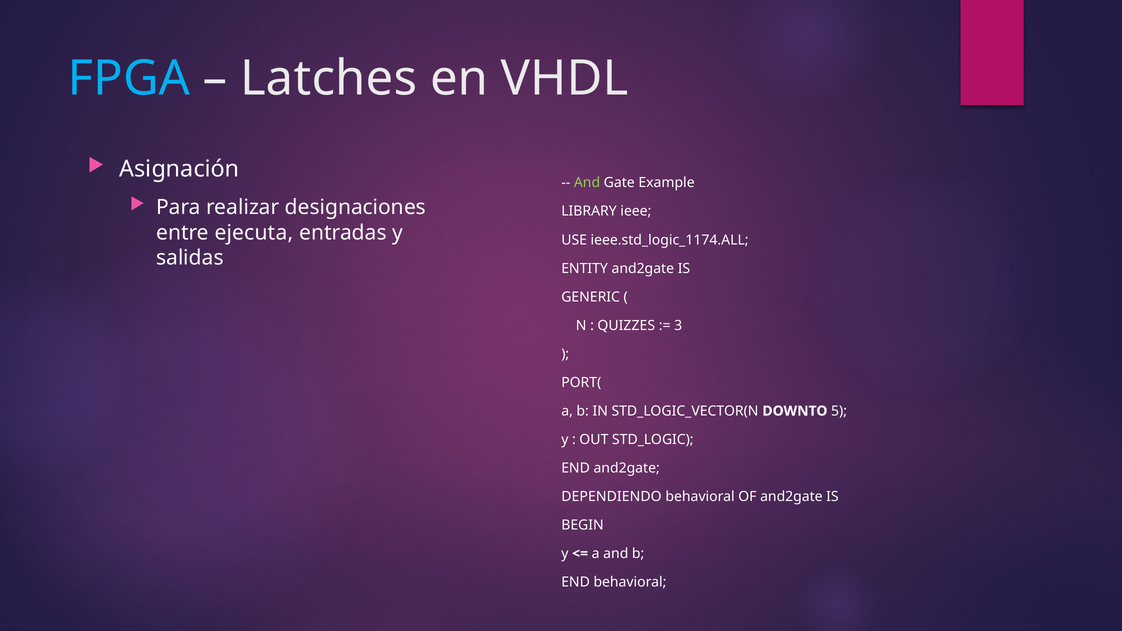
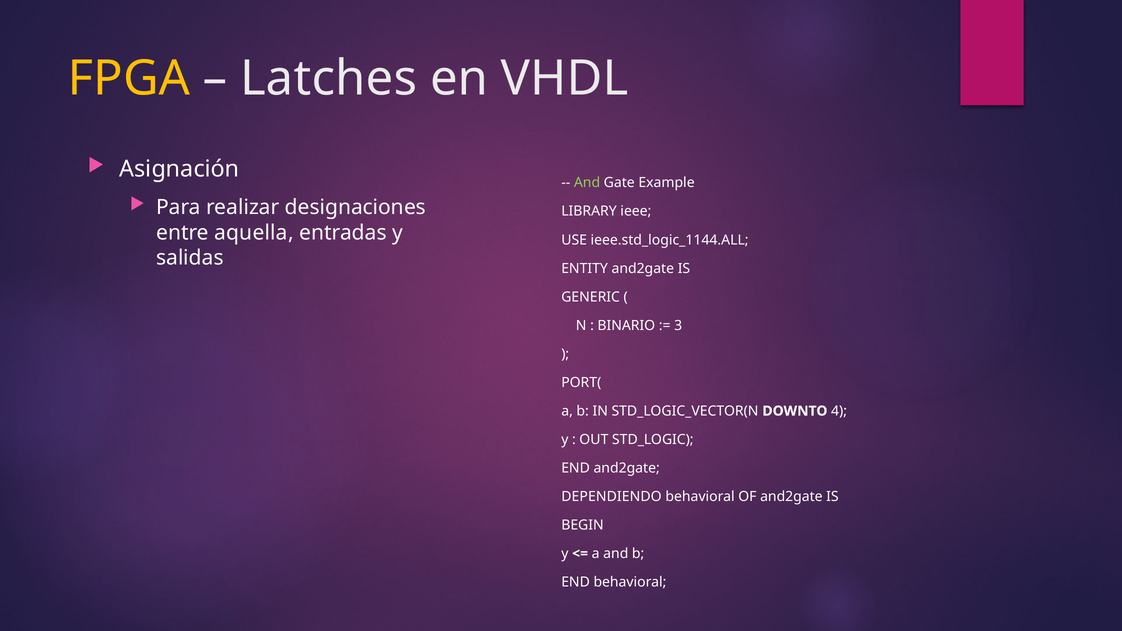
FPGA colour: light blue -> yellow
ejecuta: ejecuta -> aquella
ieee.std_logic_1174.ALL: ieee.std_logic_1174.ALL -> ieee.std_logic_1144.ALL
QUIZZES: QUIZZES -> BINARIO
5: 5 -> 4
